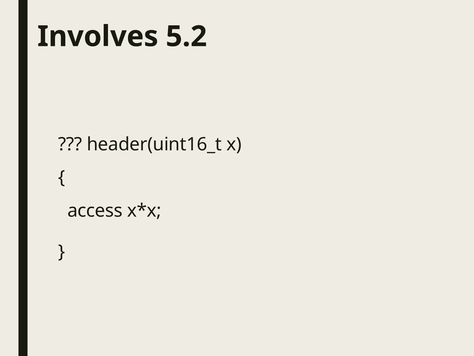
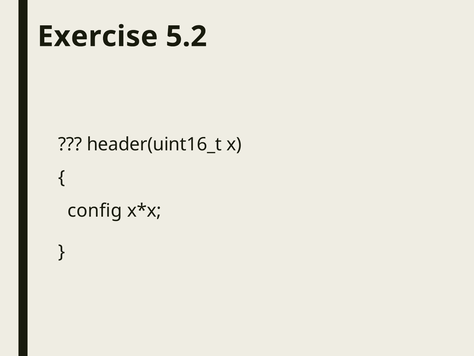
Involves: Involves -> Exercise
access: access -> config
